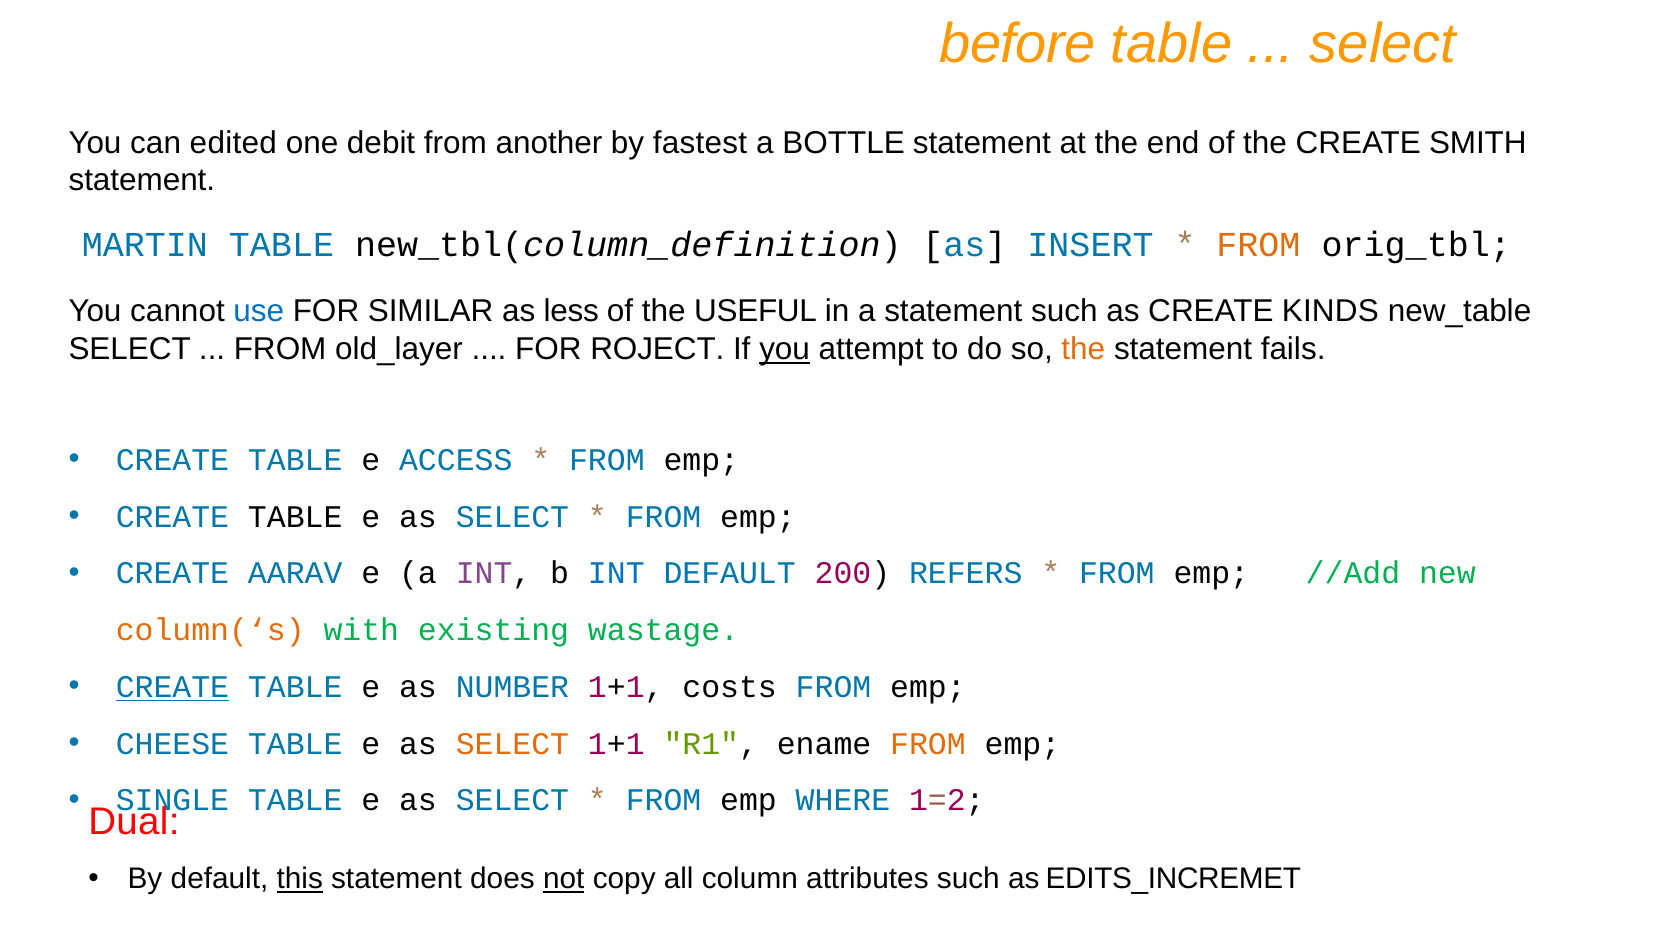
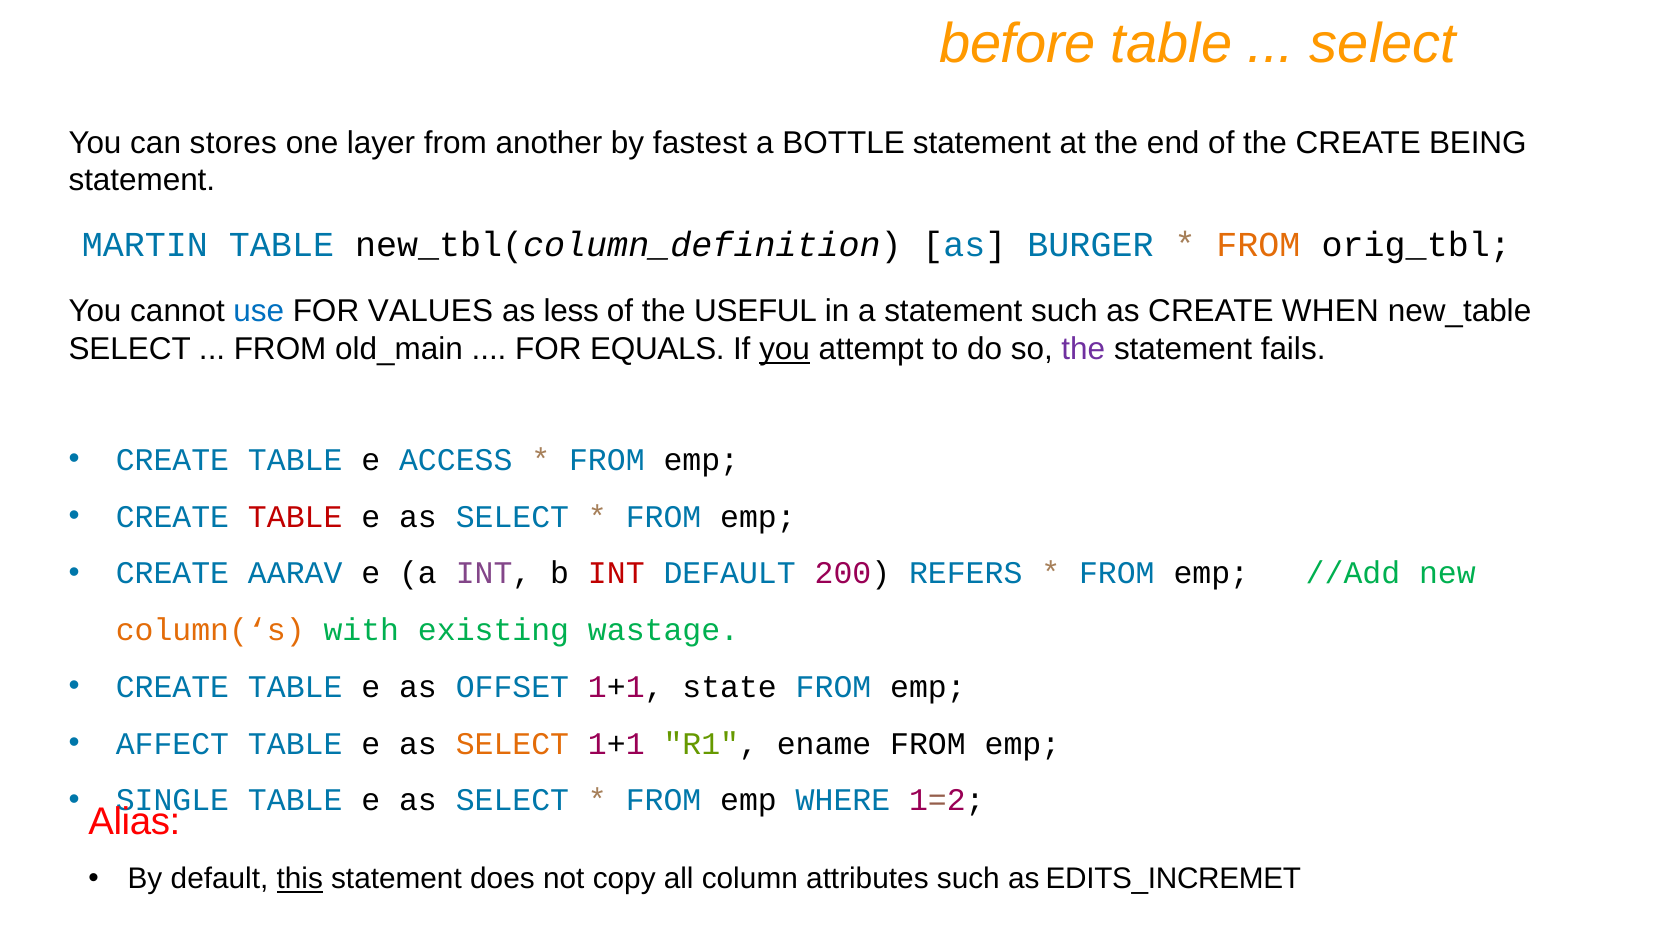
edited: edited -> stores
debit: debit -> layer
SMITH: SMITH -> BEING
INSERT: INSERT -> BURGER
SIMILAR: SIMILAR -> VALUES
KINDS: KINDS -> WHEN
old_layer: old_layer -> old_main
ROJECT: ROJECT -> EQUALS
the at (1083, 349) colour: orange -> purple
TABLE at (295, 517) colour: black -> red
INT at (616, 573) colour: blue -> red
CREATE at (172, 687) underline: present -> none
NUMBER: NUMBER -> OFFSET
costs: costs -> state
CHEESE: CHEESE -> AFFECT
FROM at (928, 743) colour: orange -> black
Dual: Dual -> Alias
not underline: present -> none
